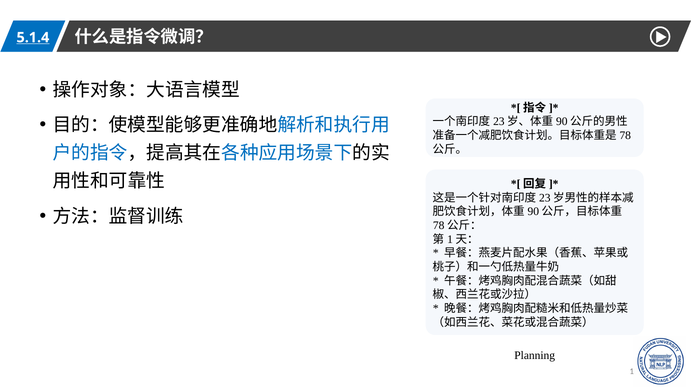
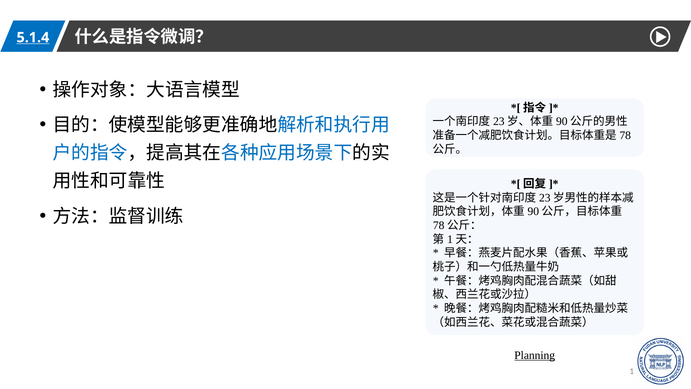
Planning underline: none -> present
